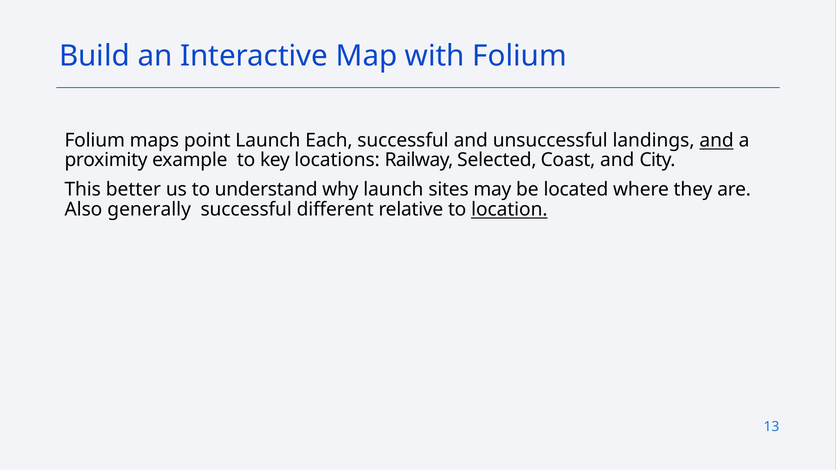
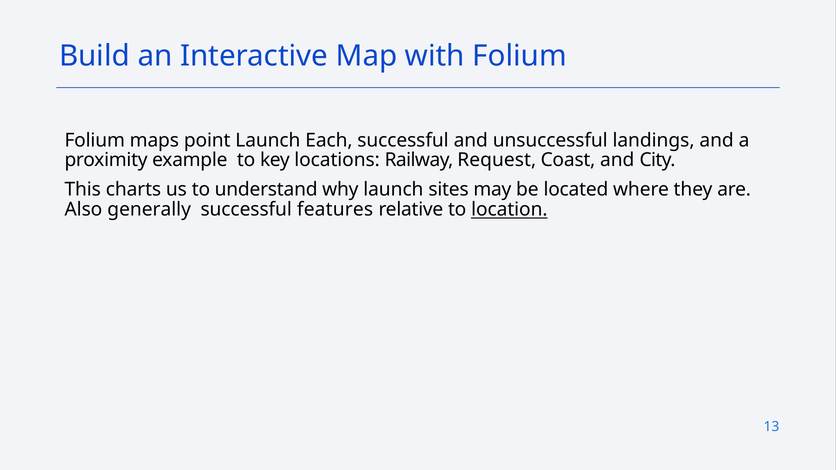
and at (717, 141) underline: present -> none
Selected: Selected -> Request
better: better -> charts
different: different -> features
